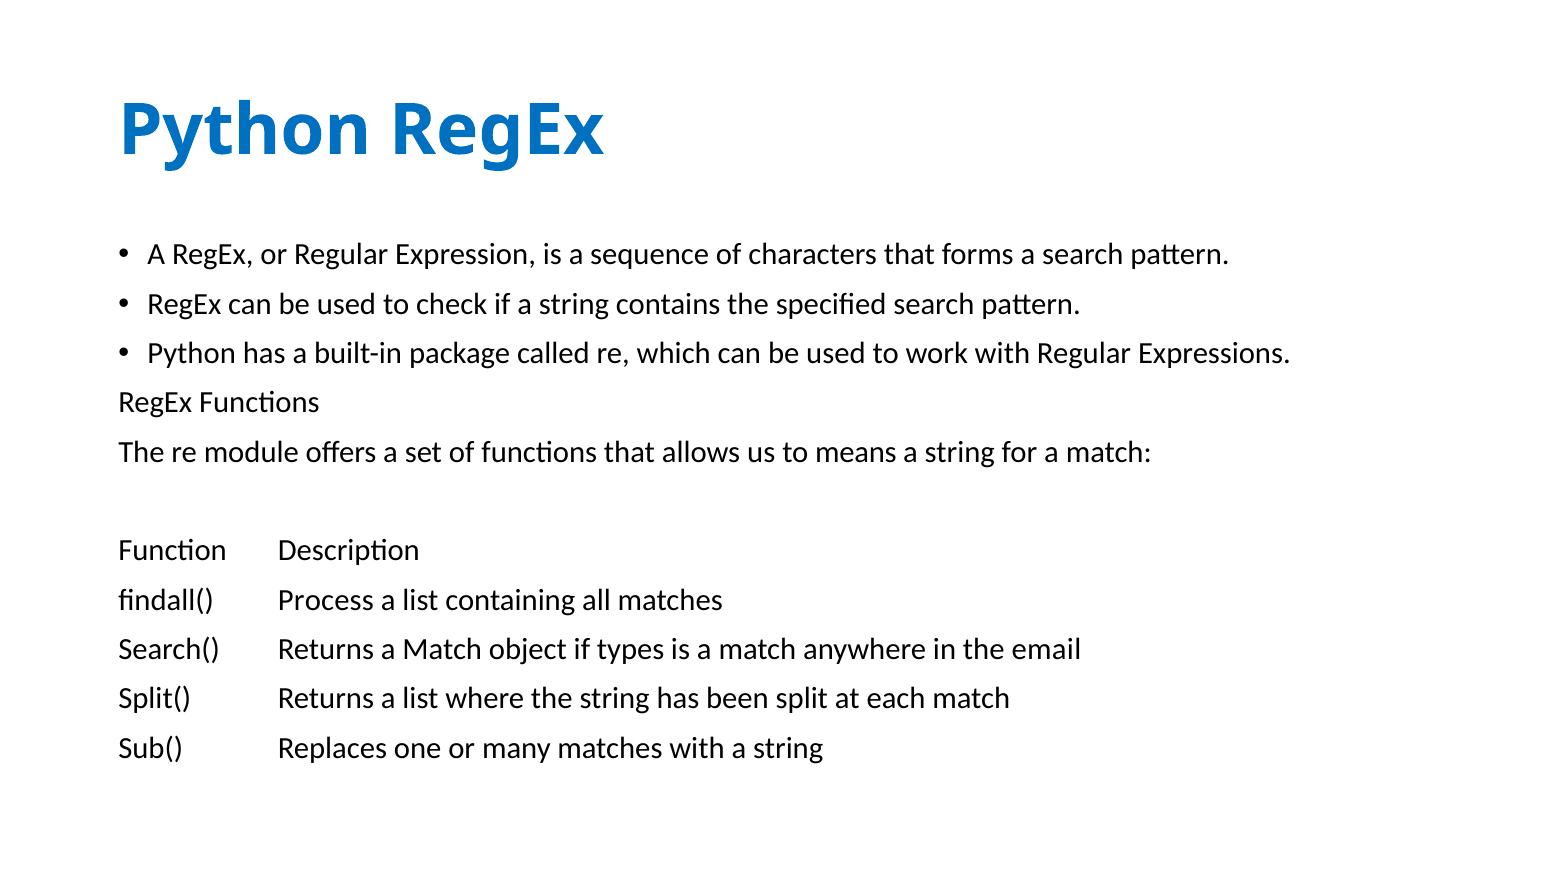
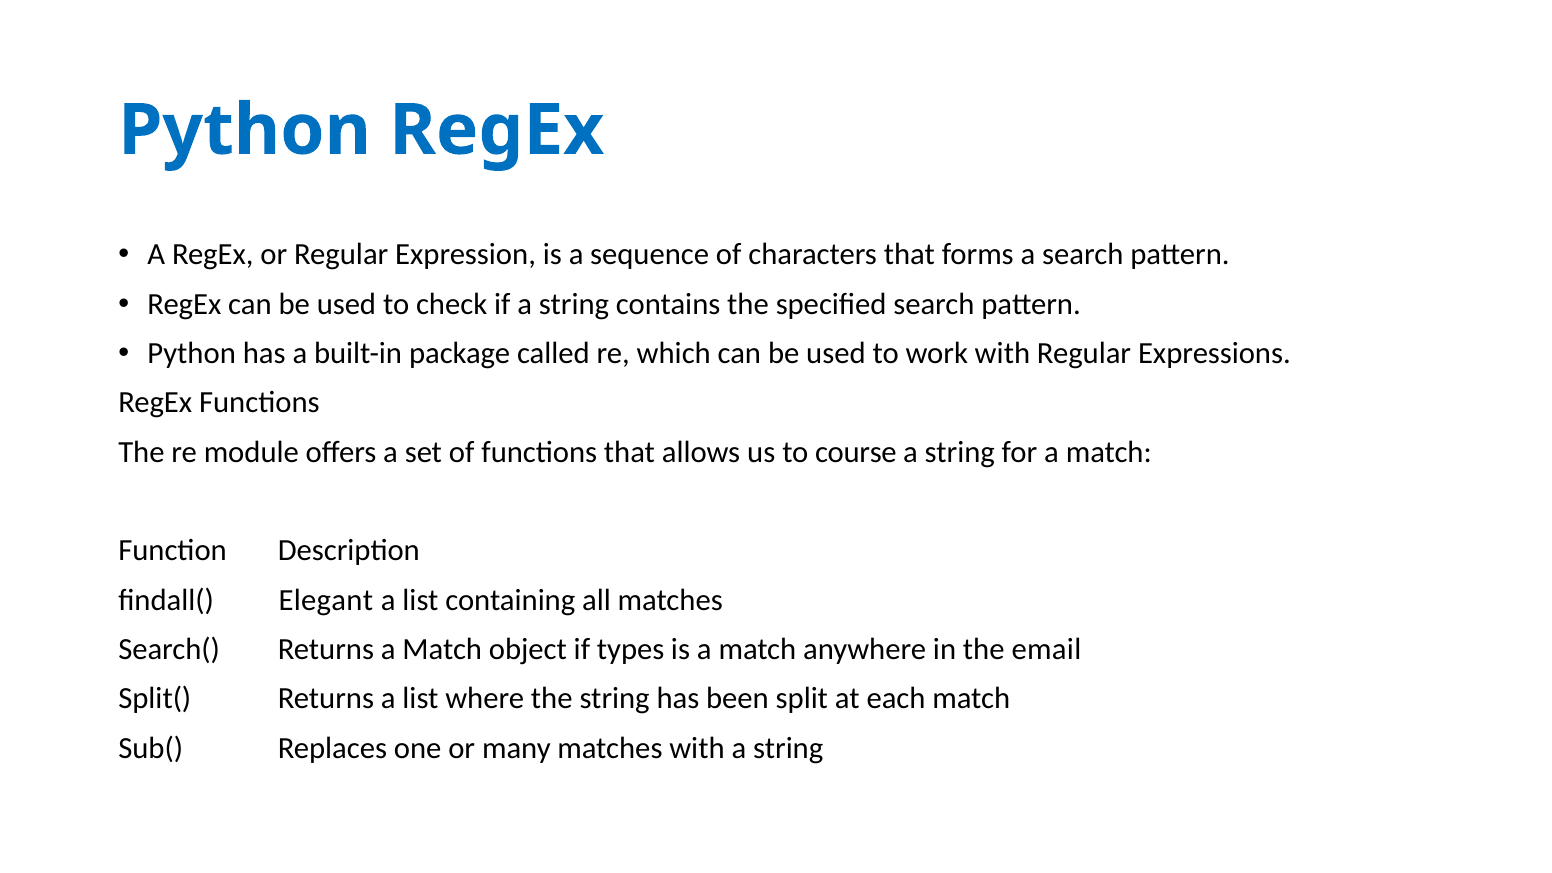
means: means -> course
Process: Process -> Elegant
